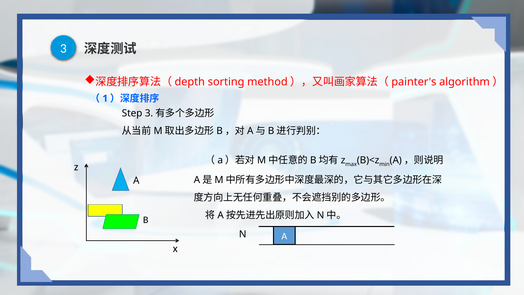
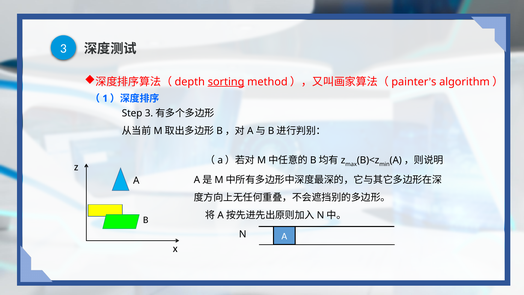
sorting underline: none -> present
